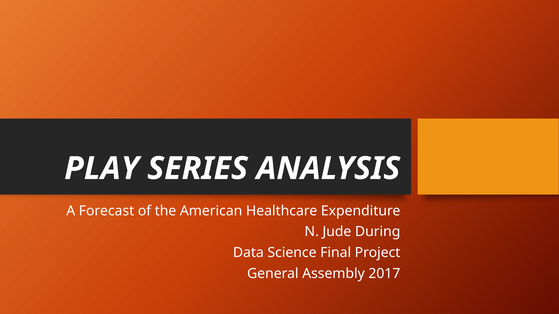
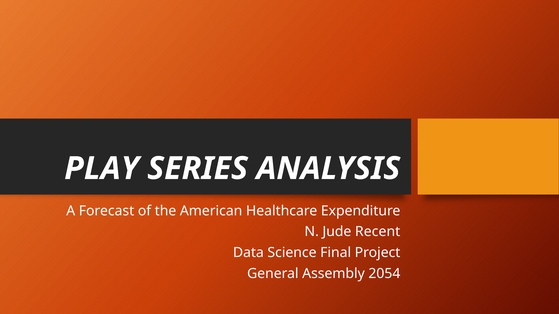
During: During -> Recent
2017: 2017 -> 2054
